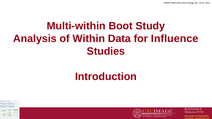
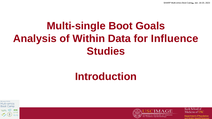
Multi-within: Multi-within -> Multi-single
Study: Study -> Goals
